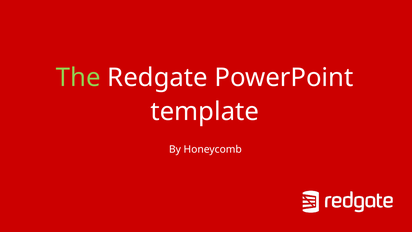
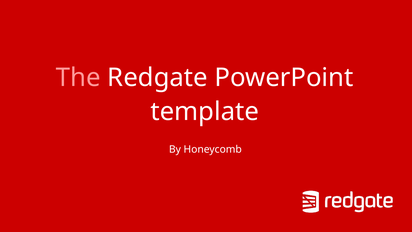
The colour: light green -> pink
